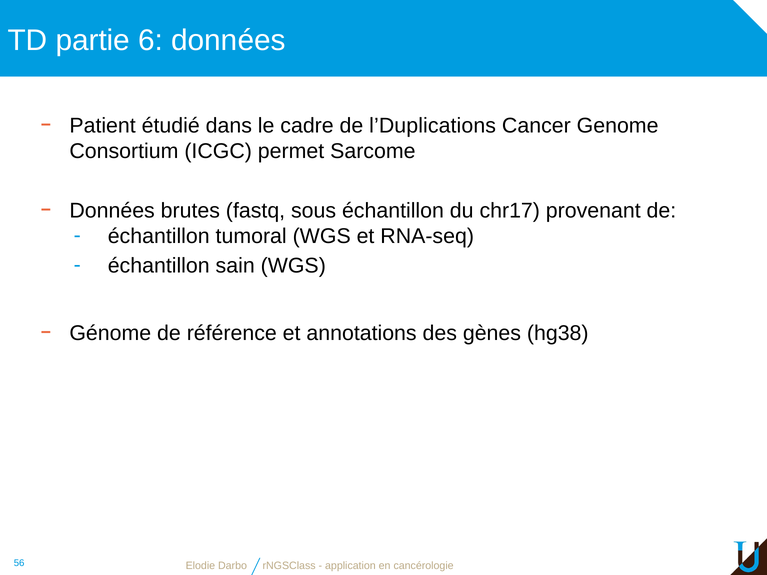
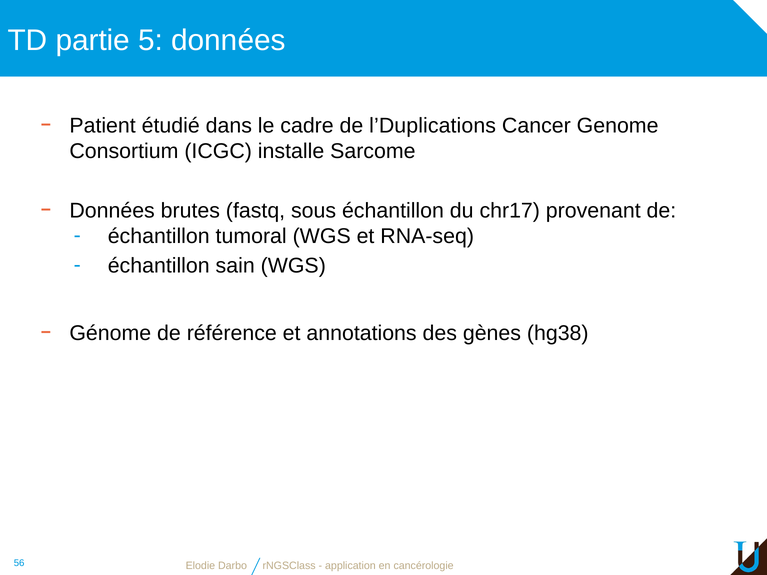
6: 6 -> 5
permet: permet -> installe
